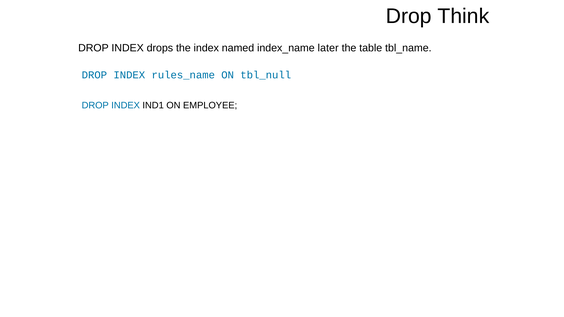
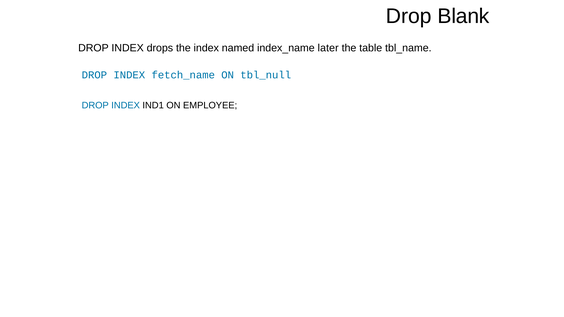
Think: Think -> Blank
rules_name: rules_name -> fetch_name
